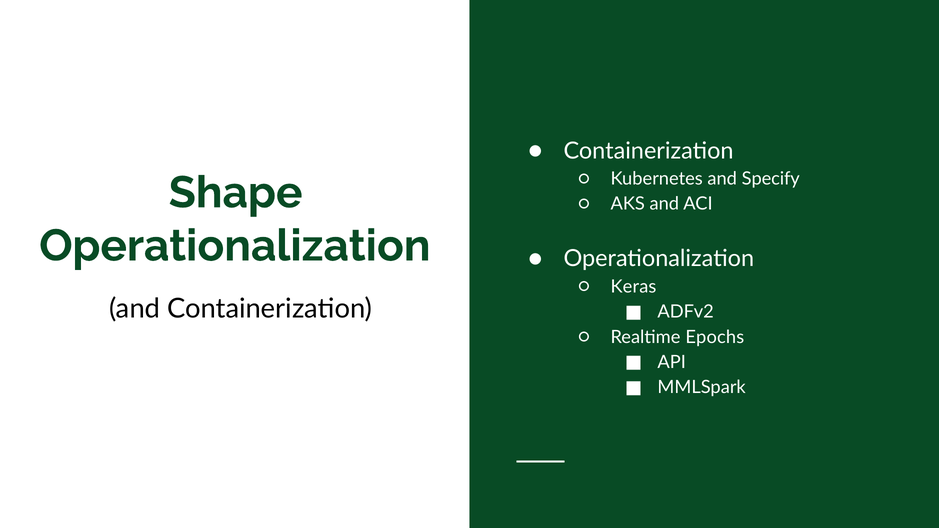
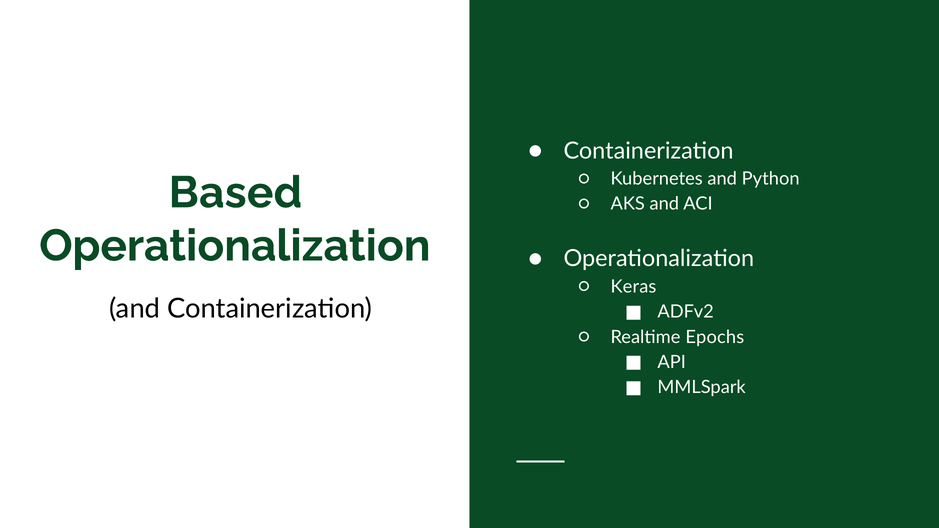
Specify: Specify -> Python
Shape: Shape -> Based
